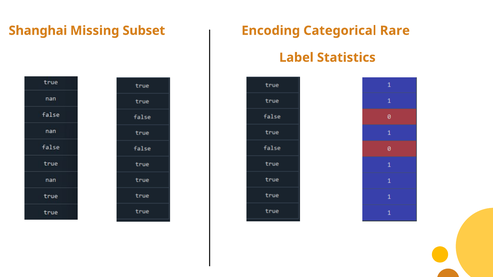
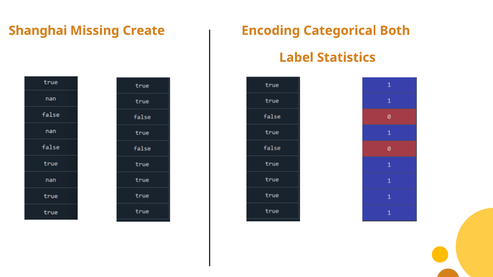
Subset: Subset -> Create
Rare: Rare -> Both
